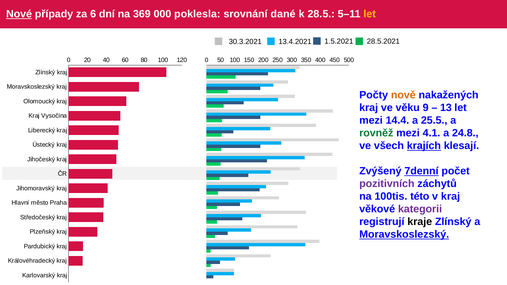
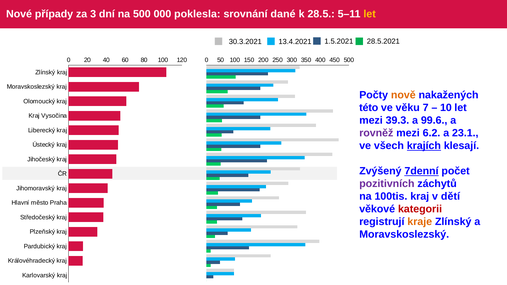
Nové underline: present -> none
6: 6 -> 3
na 369: 369 -> 500
kraj at (369, 108): kraj -> této
9: 9 -> 7
13: 13 -> 10
14.4: 14.4 -> 39.3
25.5: 25.5 -> 99.6
rovněž colour: green -> purple
4.1: 4.1 -> 6.2
24.8: 24.8 -> 23.1
100tis této: této -> kraj
v kraj: kraj -> dětí
kategorii colour: purple -> red
kraje colour: black -> orange
Moravskoslezský at (404, 235) underline: present -> none
